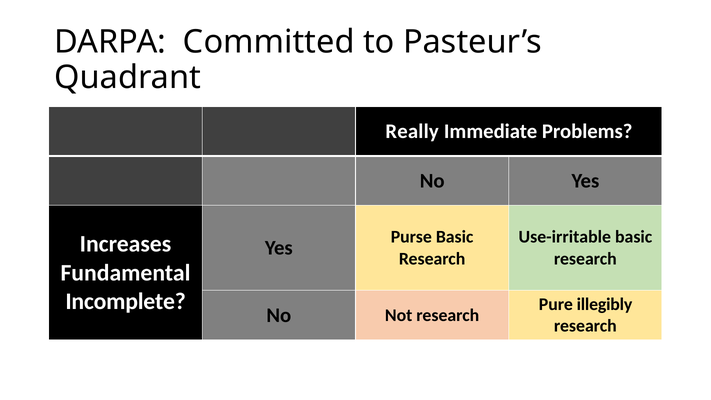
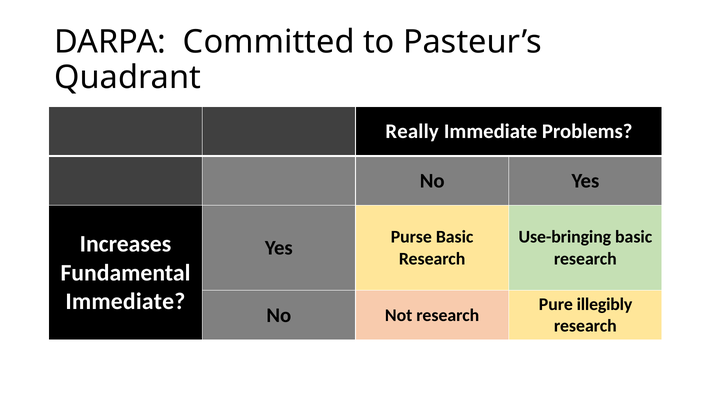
Use-irritable: Use-irritable -> Use-bringing
Incomplete at (126, 302): Incomplete -> Immediate
